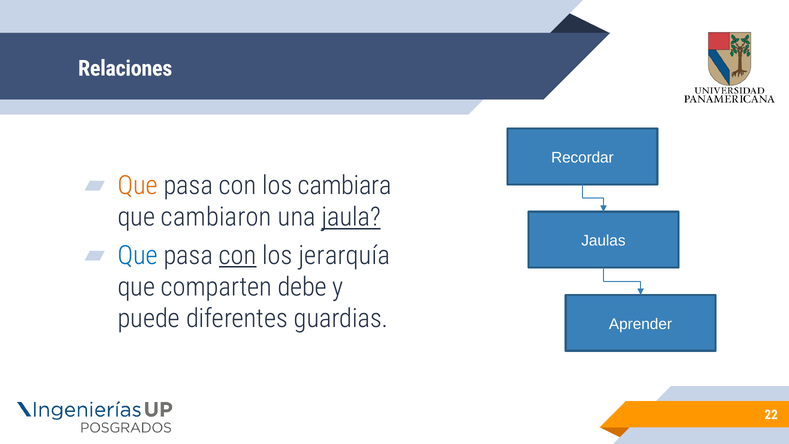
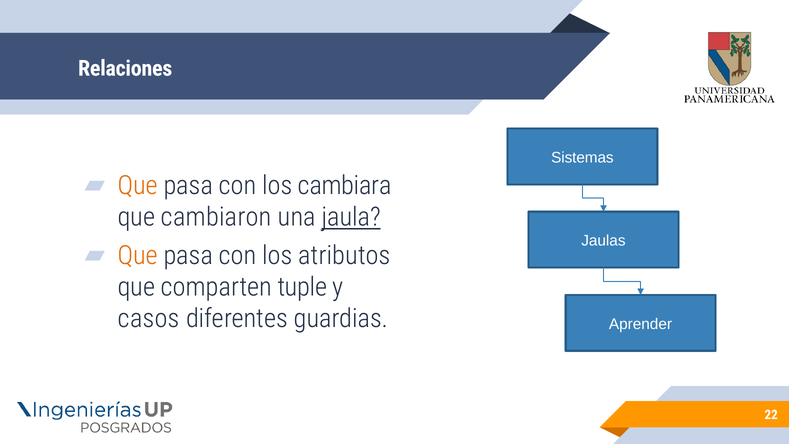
Recordar: Recordar -> Sistemas
Que at (138, 255) colour: blue -> orange
con at (238, 255) underline: present -> none
jerarquía: jerarquía -> atributos
debe: debe -> tuple
puede: puede -> casos
